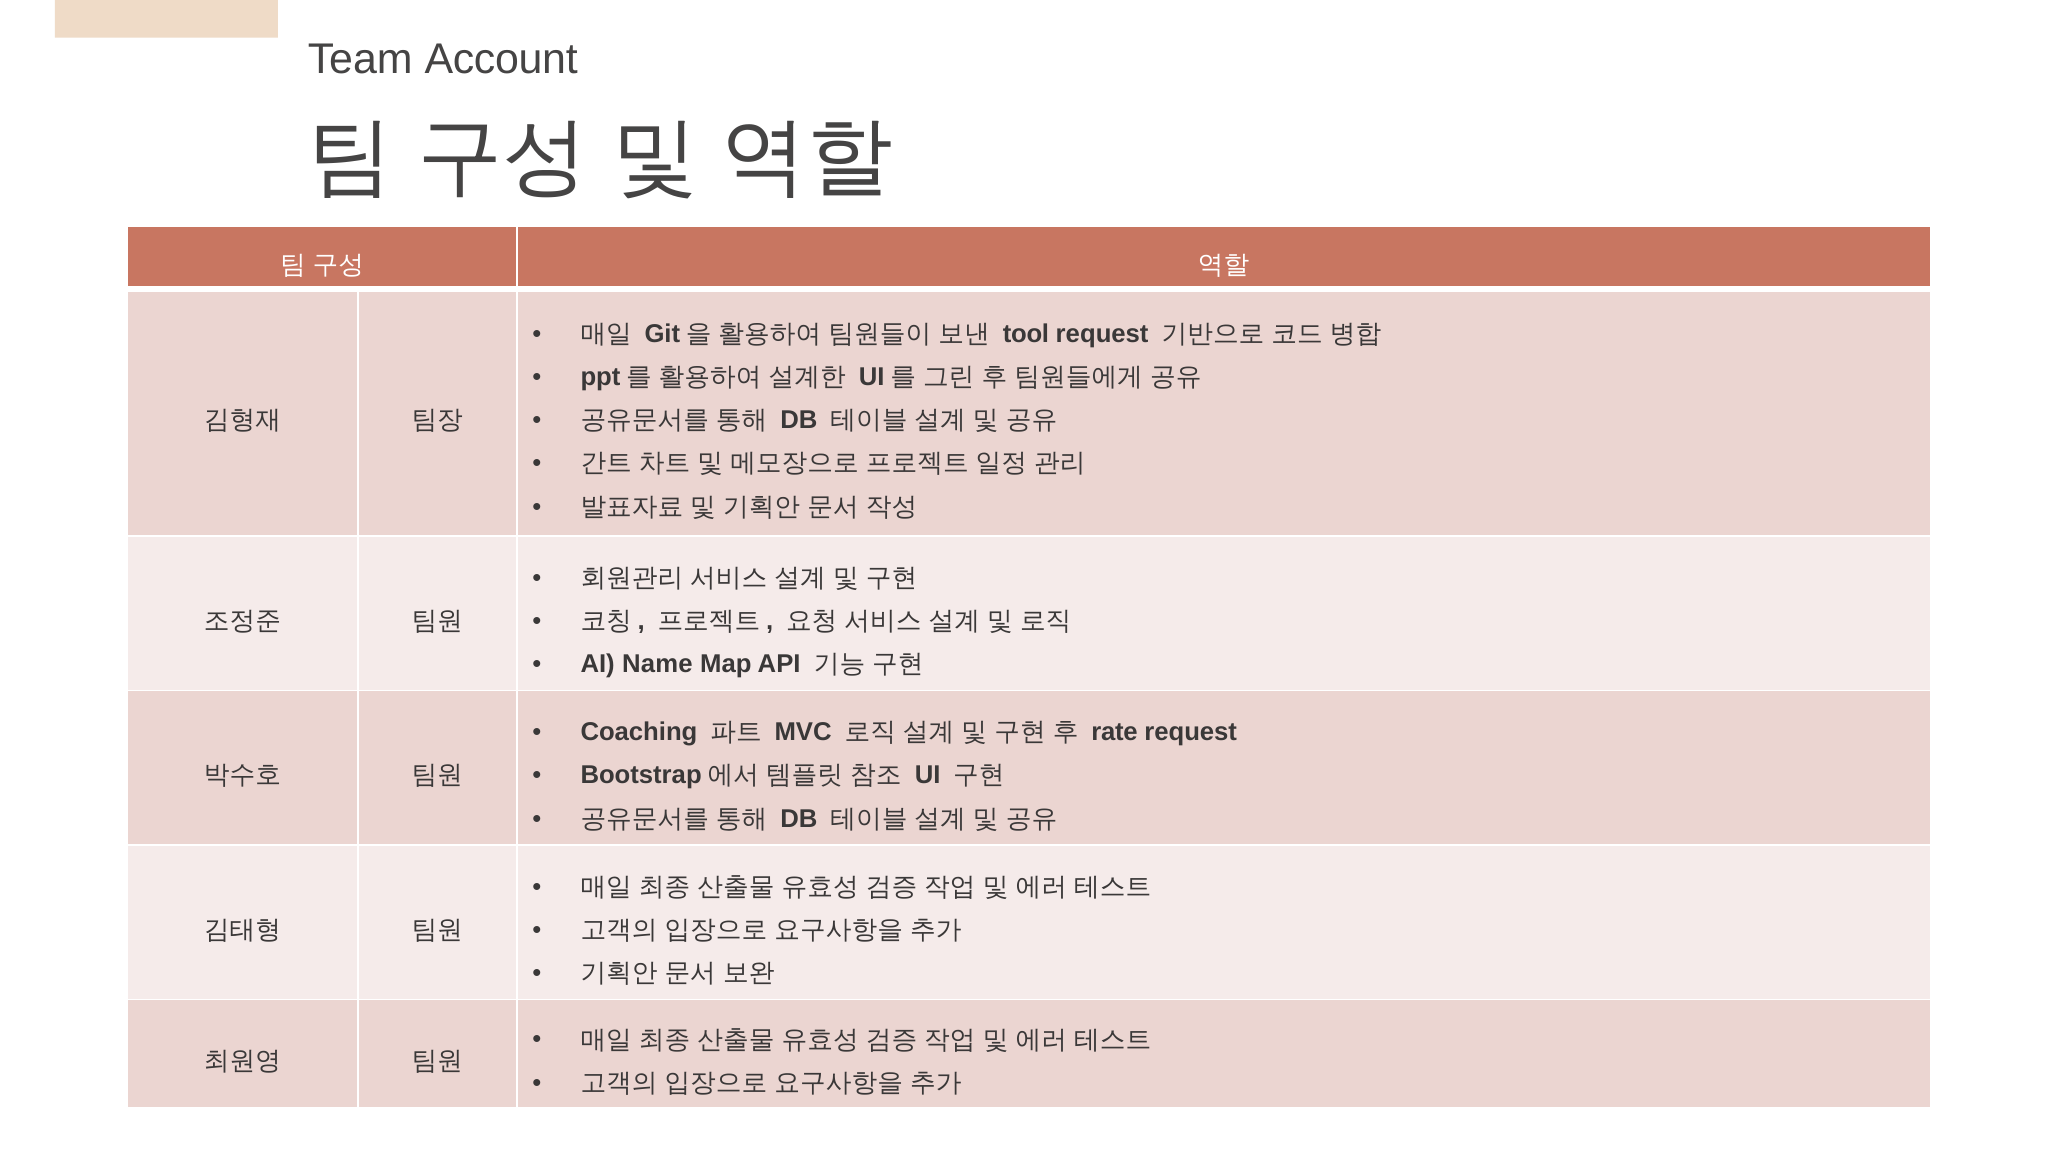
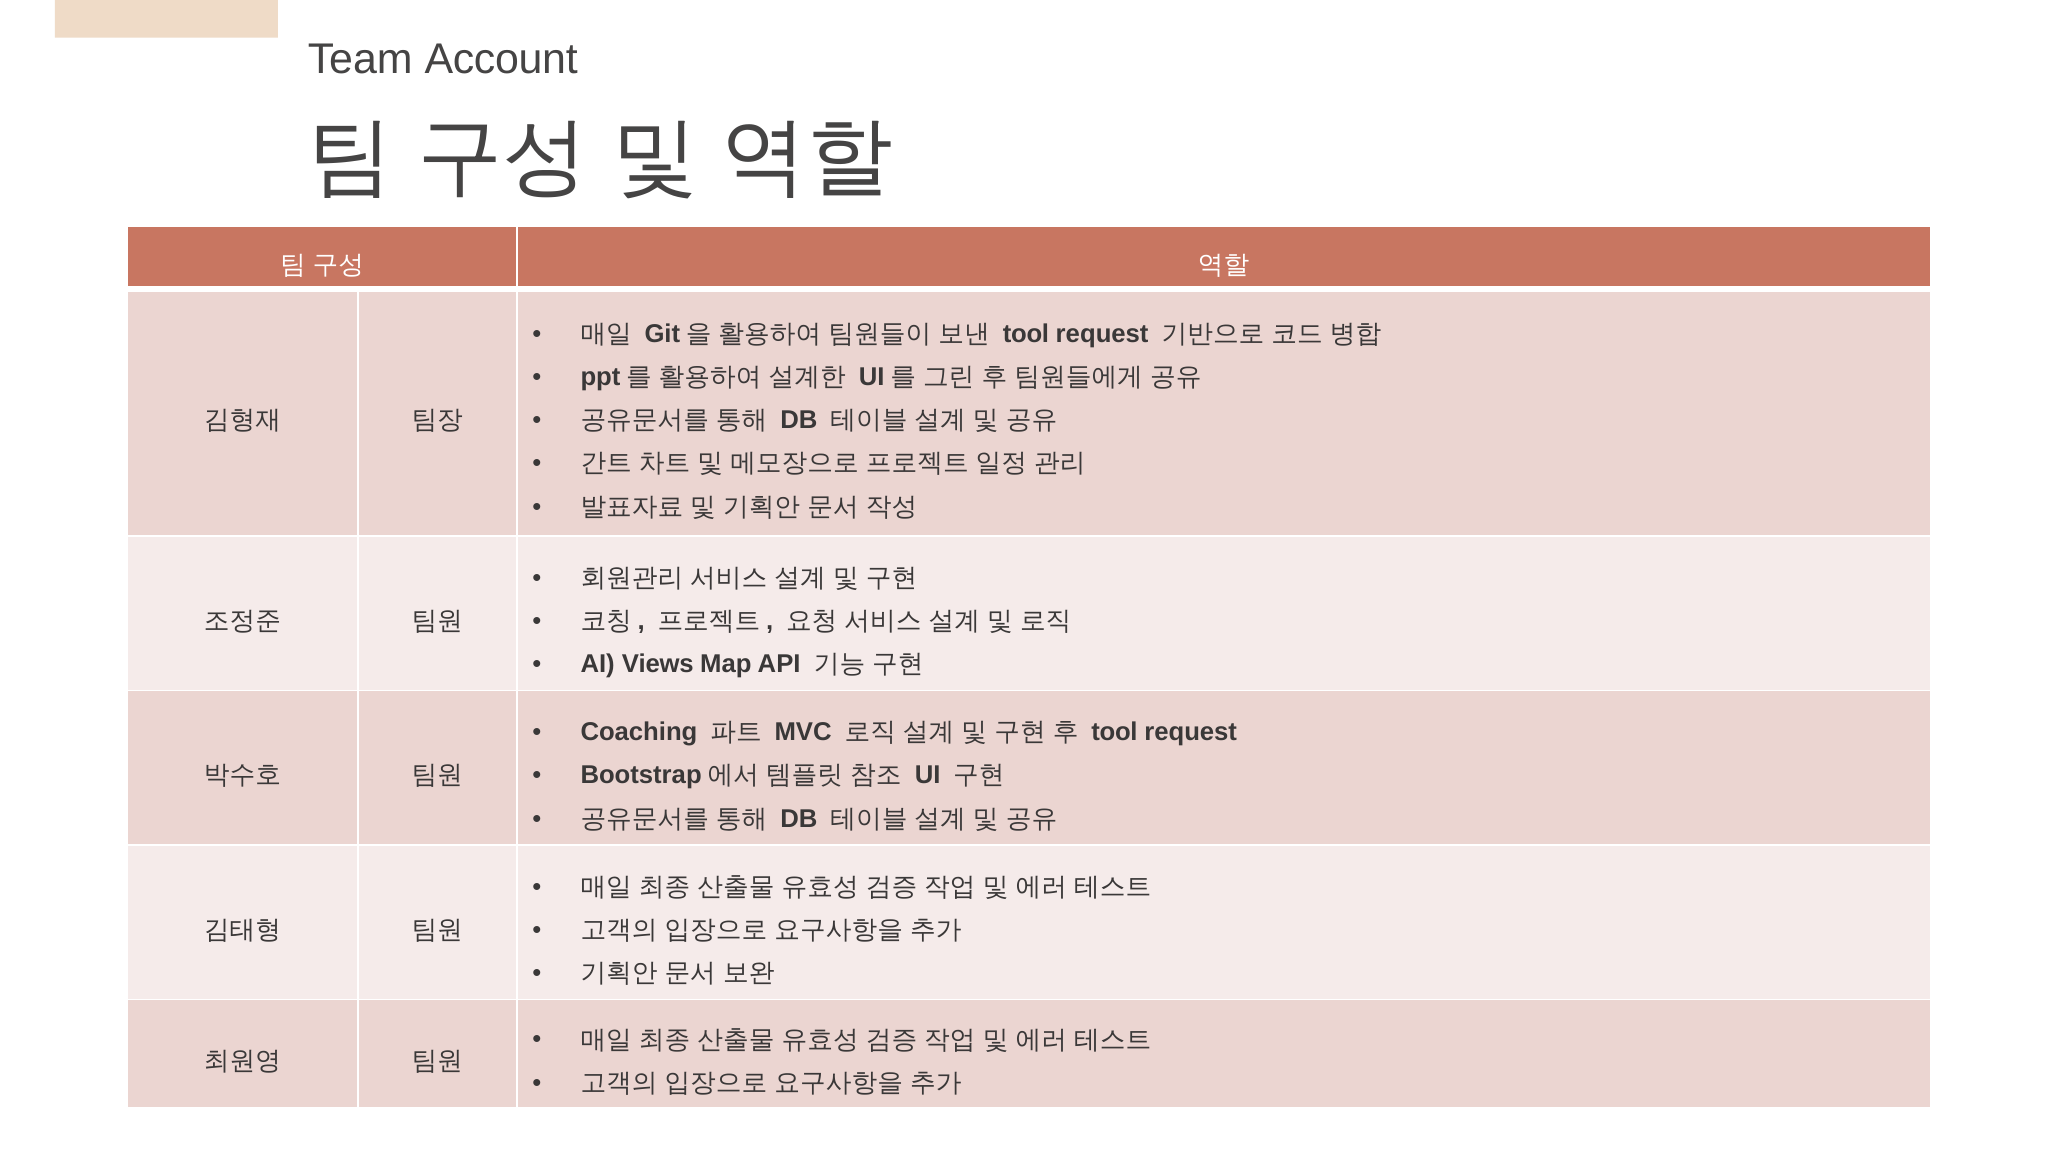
Name: Name -> Views
rate at (1114, 732): rate -> tool
